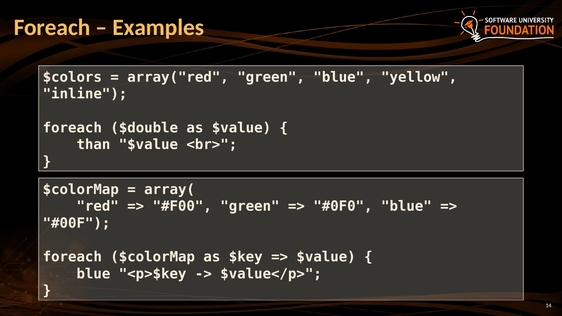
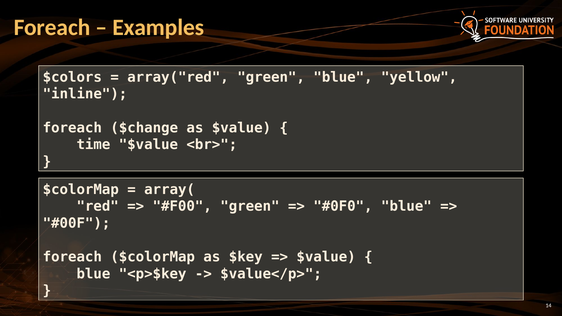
$double: $double -> $change
than: than -> time
